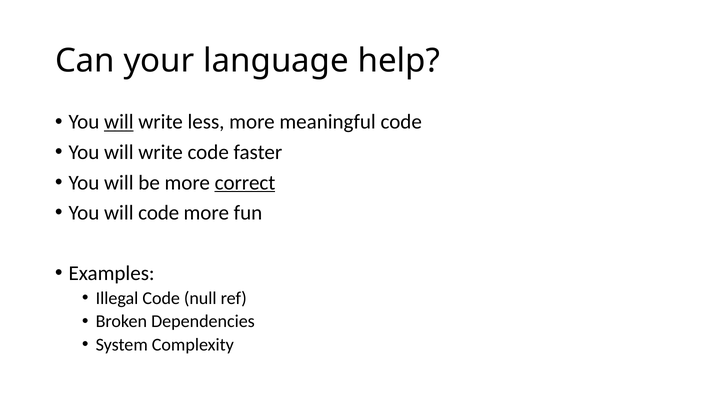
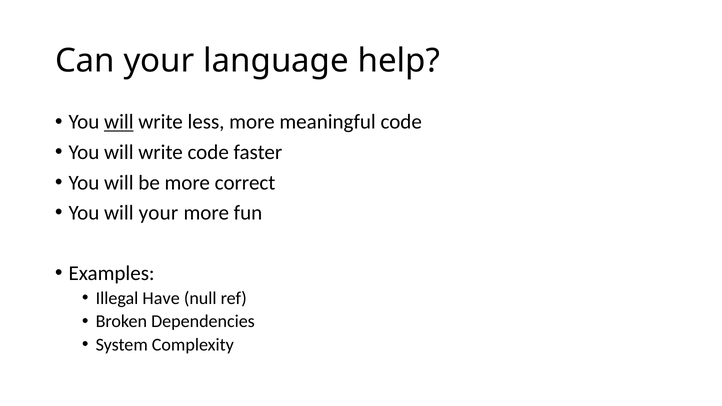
correct underline: present -> none
will code: code -> your
Illegal Code: Code -> Have
